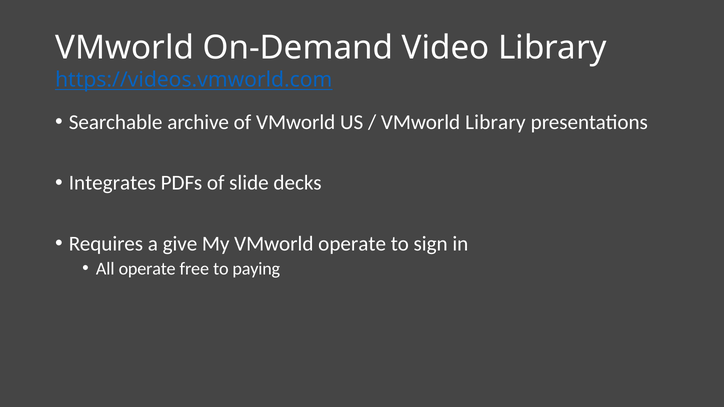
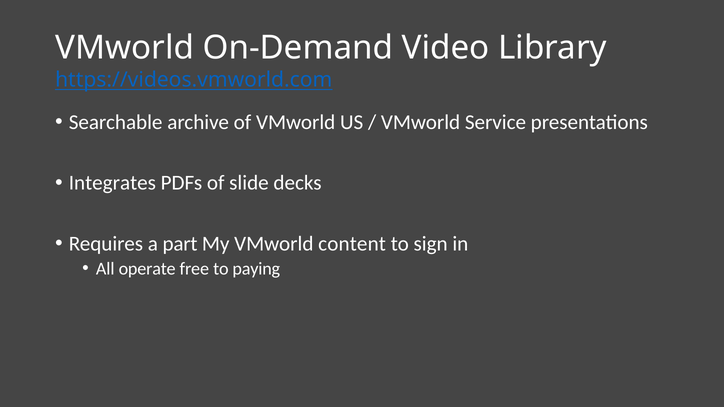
VMworld Library: Library -> Service
give: give -> part
VMworld operate: operate -> content
